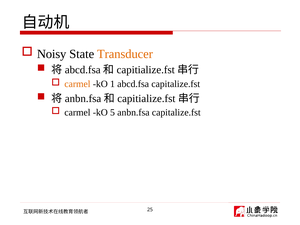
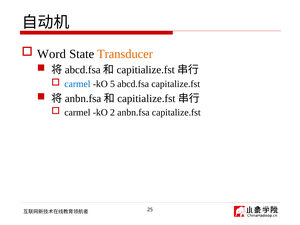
Noisy: Noisy -> Word
carmel at (77, 84) colour: orange -> blue
1: 1 -> 5
5: 5 -> 2
